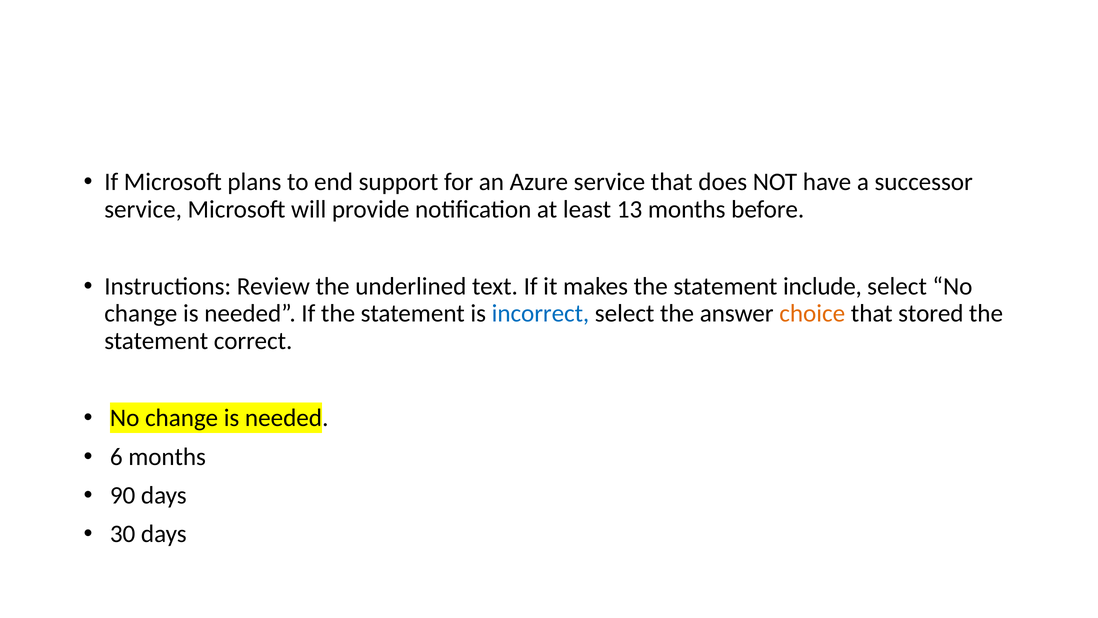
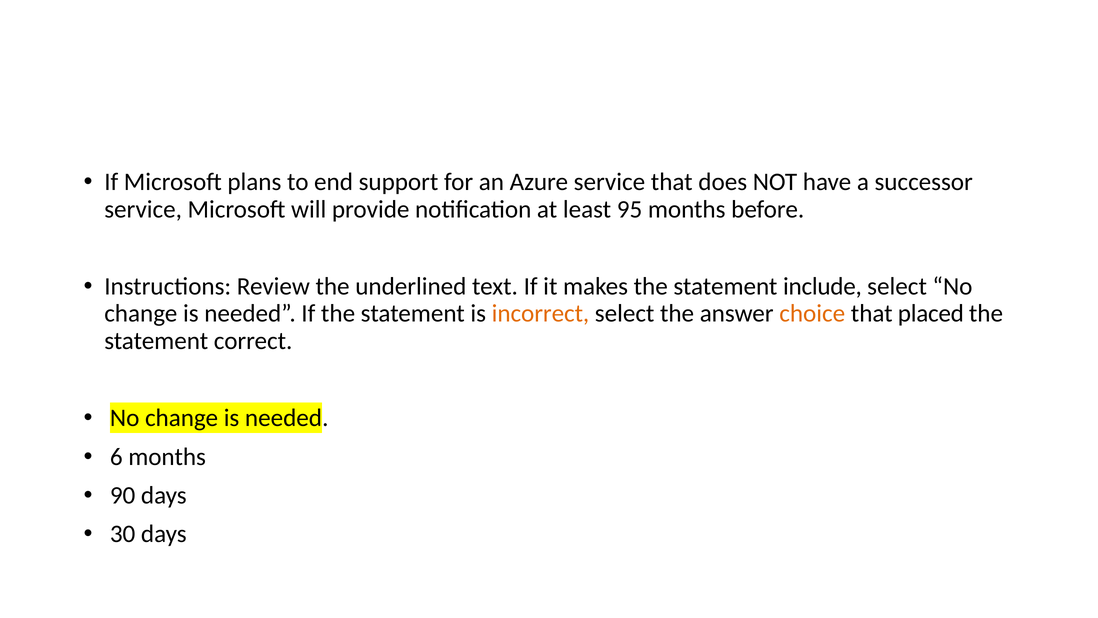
13: 13 -> 95
incorrect colour: blue -> orange
stored: stored -> placed
